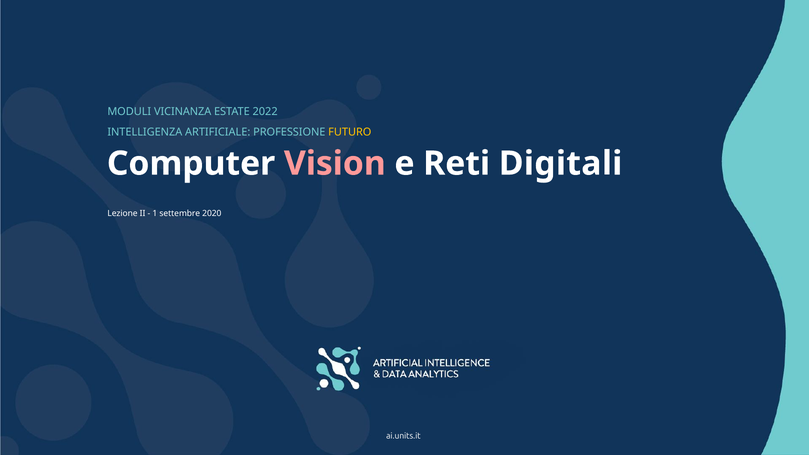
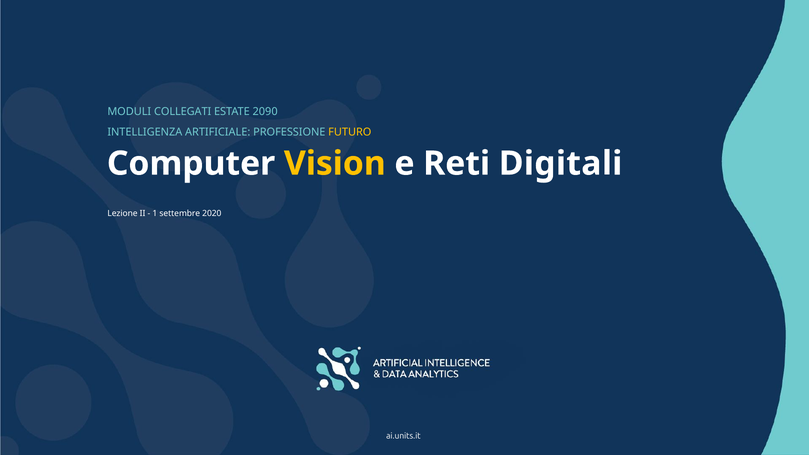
VICINANZA: VICINANZA -> COLLEGATI
2022: 2022 -> 2090
Vision colour: pink -> yellow
